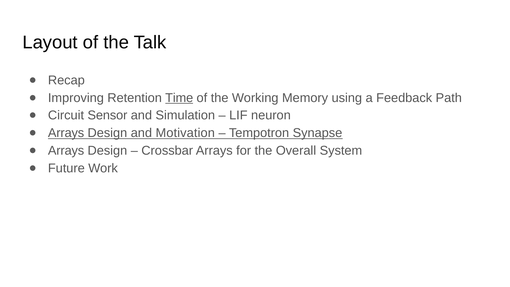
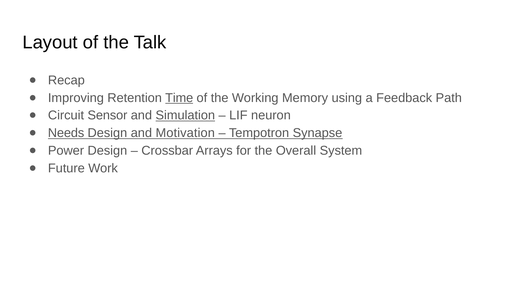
Simulation underline: none -> present
Arrays at (66, 133): Arrays -> Needs
Arrays at (66, 151): Arrays -> Power
